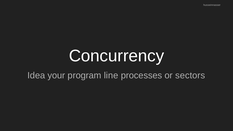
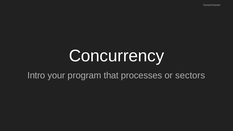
Idea: Idea -> Intro
line: line -> that
